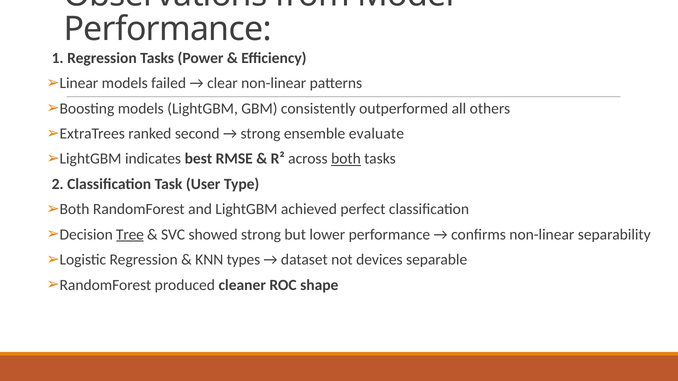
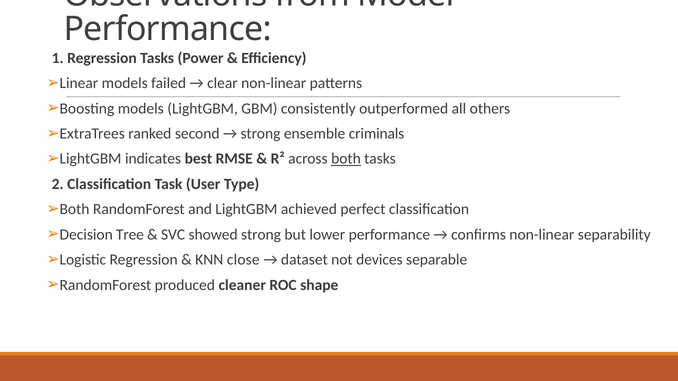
evaluate: evaluate -> criminals
Tree underline: present -> none
types: types -> close
